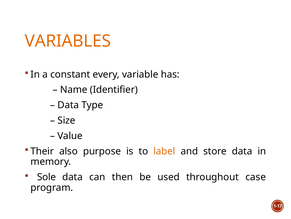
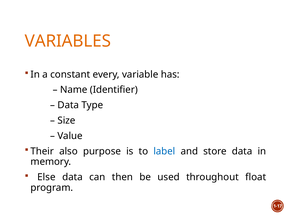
label colour: orange -> blue
Sole: Sole -> Else
case: case -> float
